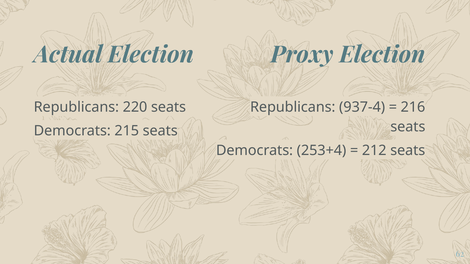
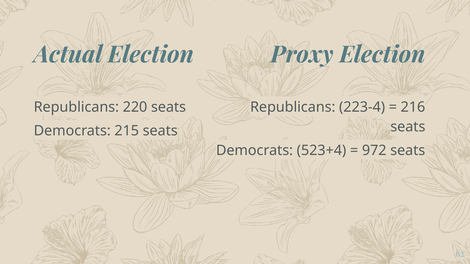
937-4: 937-4 -> 223-4
253+4: 253+4 -> 523+4
212: 212 -> 972
